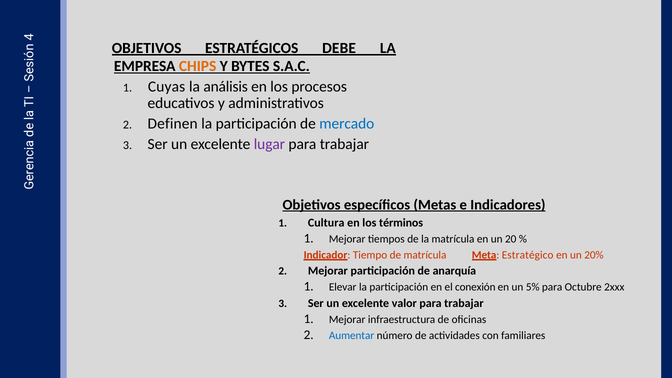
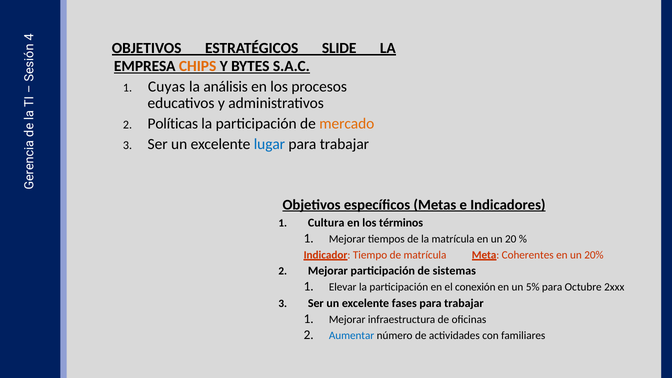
DEBE: DEBE -> SLIDE
Definen: Definen -> Políticas
mercado colour: blue -> orange
lugar colour: purple -> blue
Estratégico: Estratégico -> Coherentes
anarquía: anarquía -> sistemas
valor: valor -> fases
